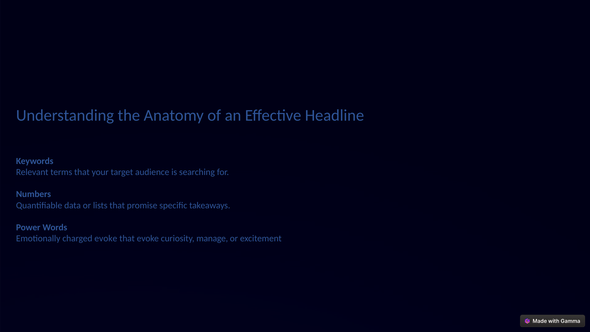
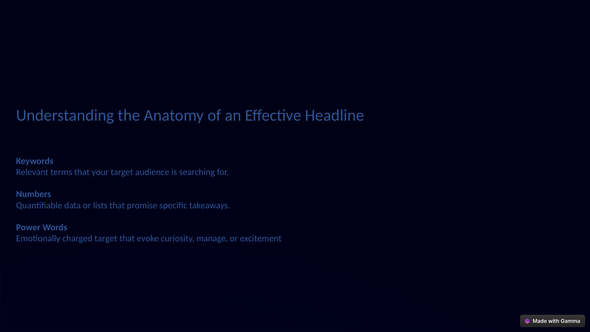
charged evoke: evoke -> target
